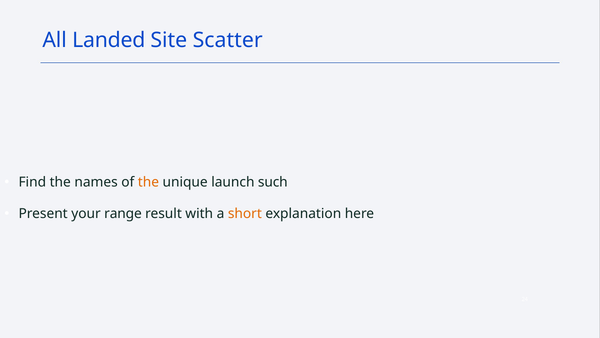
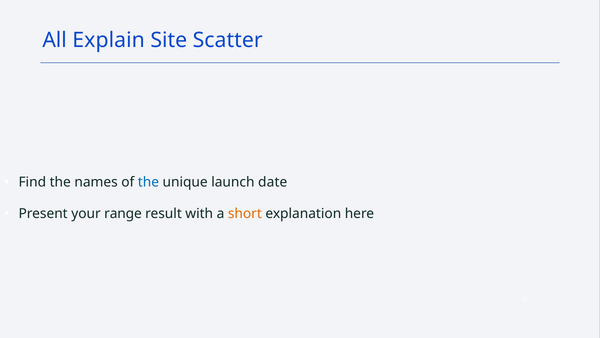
Landed: Landed -> Explain
the at (148, 182) colour: orange -> blue
such: such -> date
